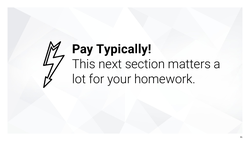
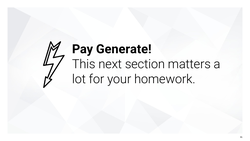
Typically: Typically -> Generate
